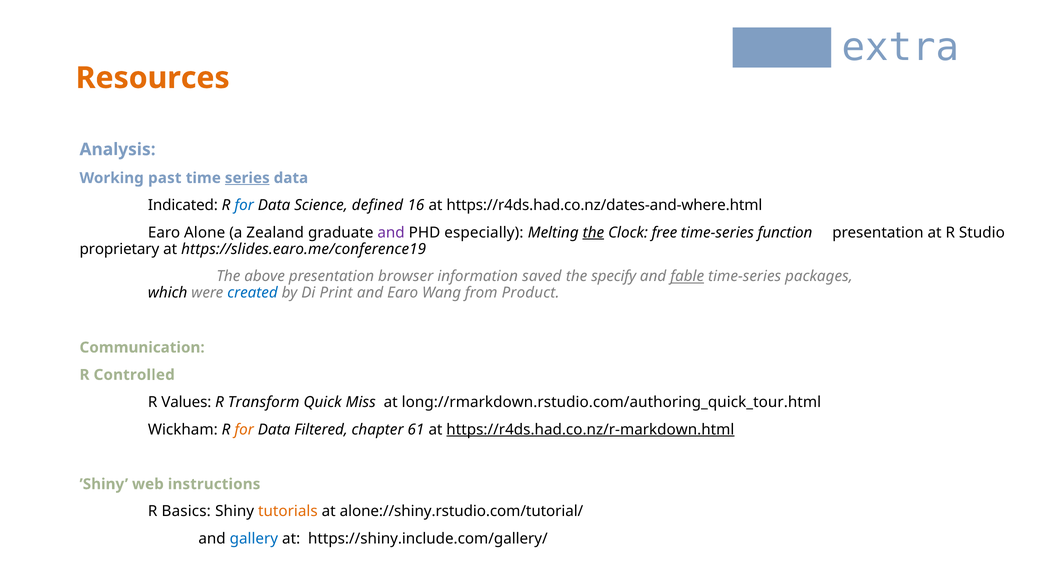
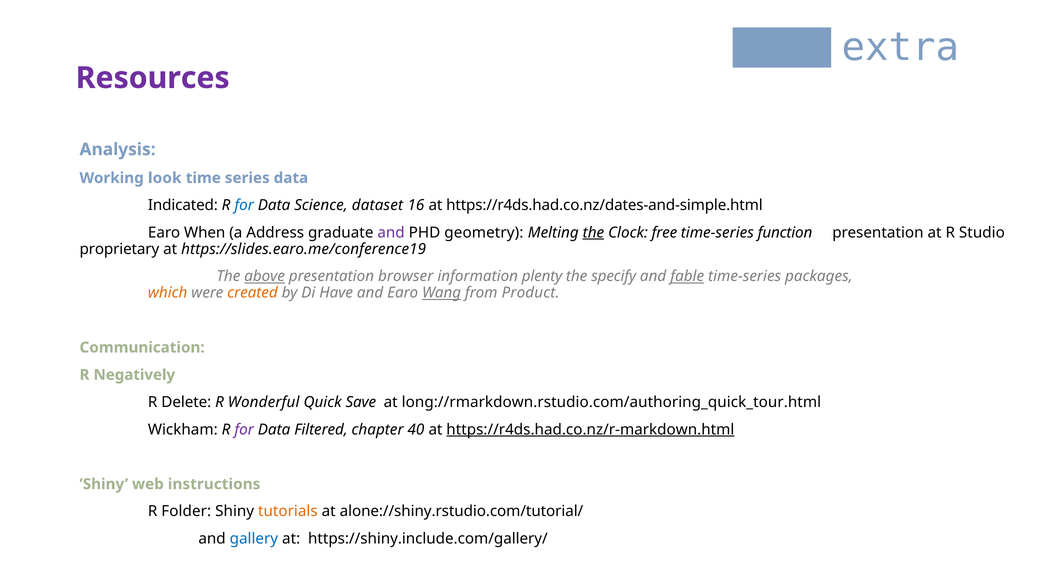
Resources colour: orange -> purple
past: past -> look
series underline: present -> none
defined: defined -> dataset
https://r4ds.had.co.nz/dates-and-where.html: https://r4ds.had.co.nz/dates-and-where.html -> https://r4ds.had.co.nz/dates-and-simple.html
Alone: Alone -> When
Zealand: Zealand -> Address
especially: especially -> geometry
above underline: none -> present
saved: saved -> plenty
which colour: black -> orange
created colour: blue -> orange
Print: Print -> Have
Wang underline: none -> present
Controlled: Controlled -> Negatively
Values: Values -> Delete
Transform: Transform -> Wonderful
Miss: Miss -> Save
for at (244, 429) colour: orange -> purple
61: 61 -> 40
Basics: Basics -> Folder
